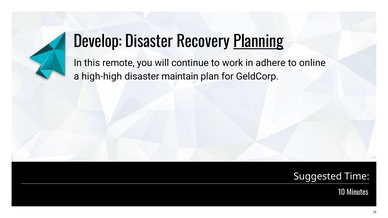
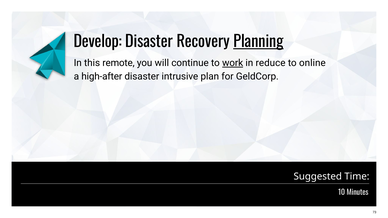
work underline: none -> present
adhere: adhere -> reduce
high-high: high-high -> high-after
maintain: maintain -> intrusive
